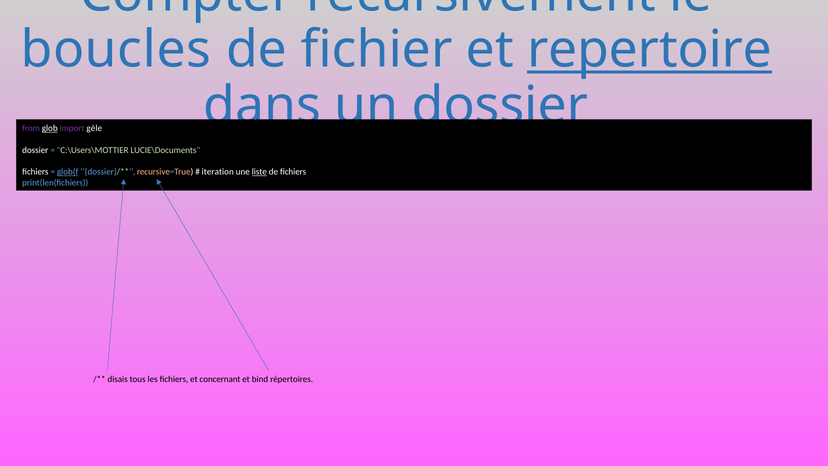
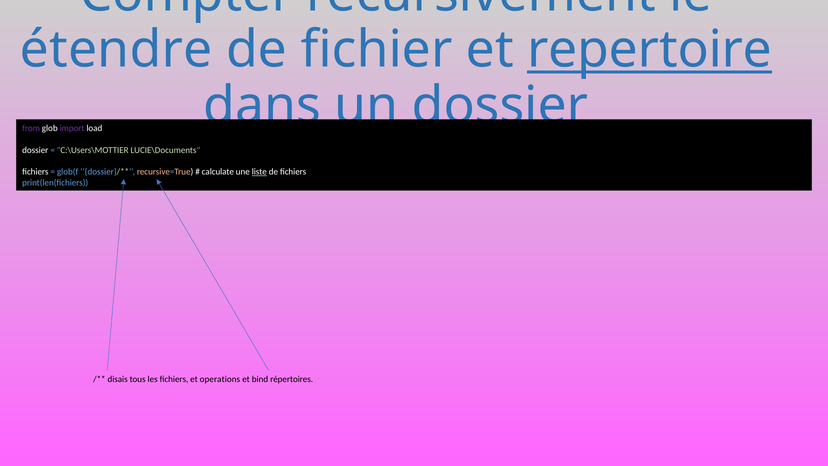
boucles: boucles -> étendre
glob underline: present -> none
gèle: gèle -> load
glob(f underline: present -> none
iteration: iteration -> calculate
concernant: concernant -> operations
